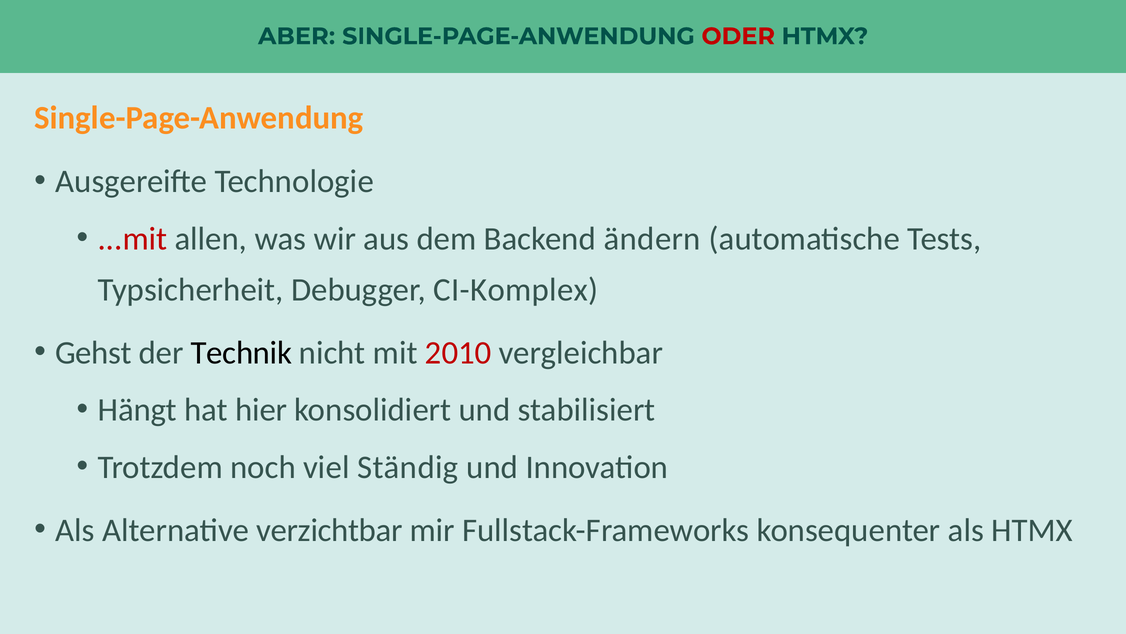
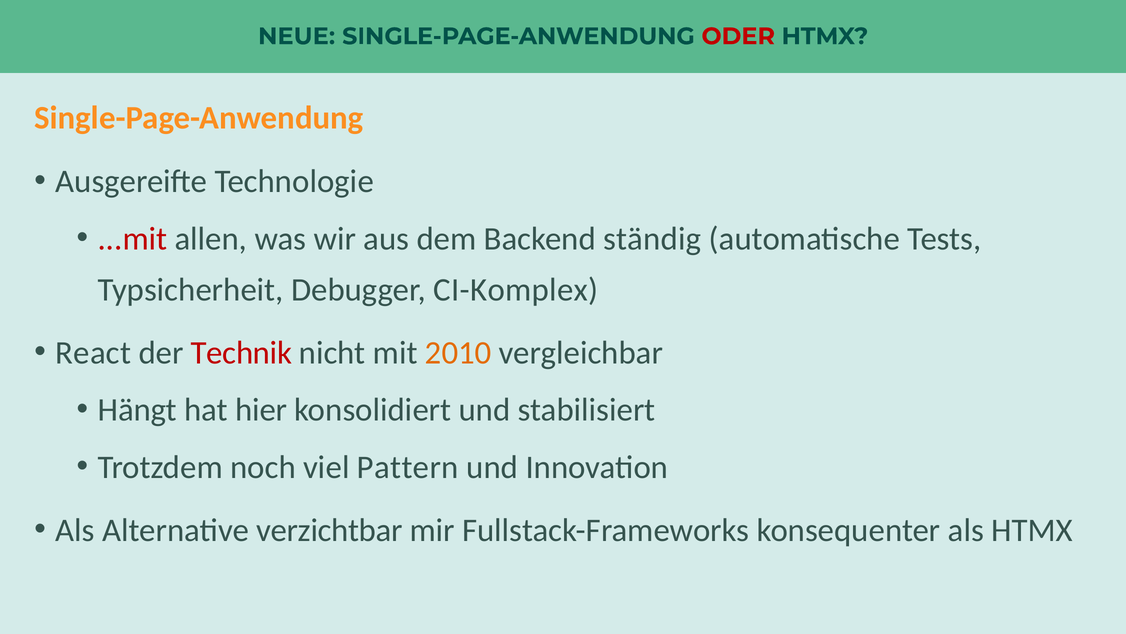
ABER: ABER -> NEUE
ändern: ändern -> ständig
Gehst: Gehst -> React
Technik colour: black -> red
2010 colour: red -> orange
Ständig: Ständig -> Pattern
